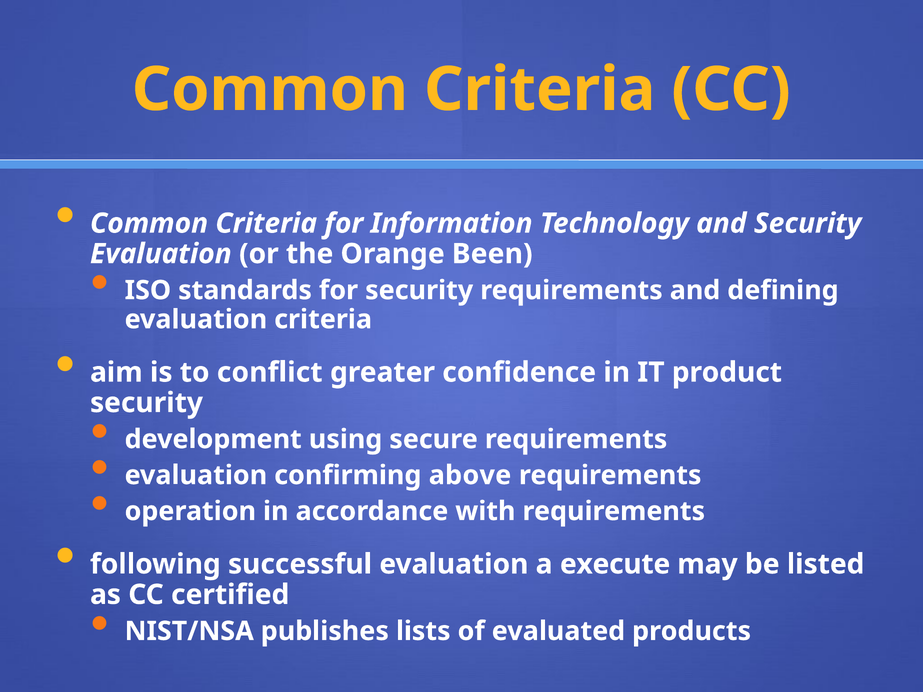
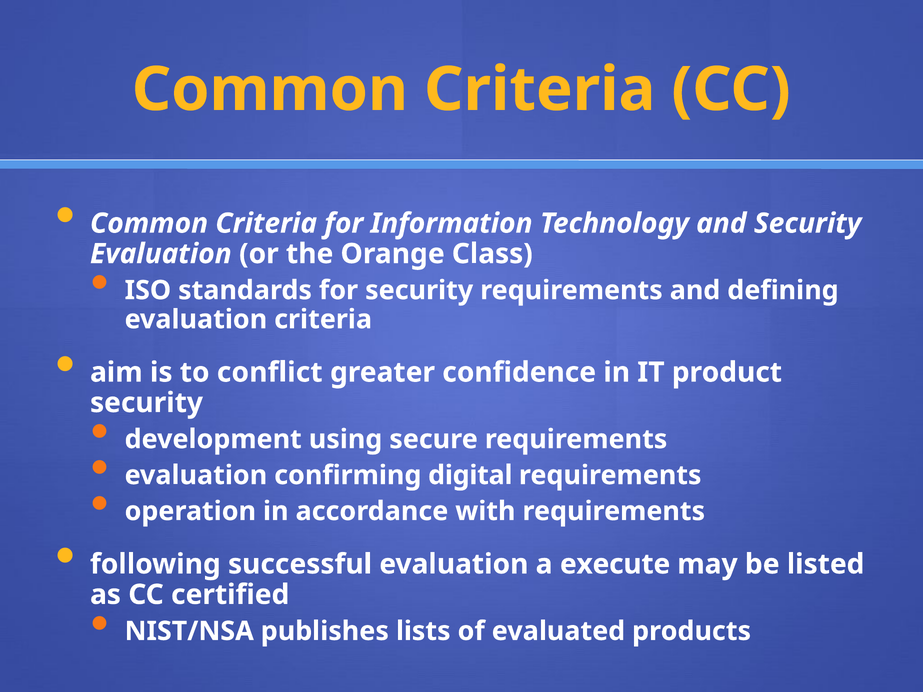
Been: Been -> Class
above: above -> digital
